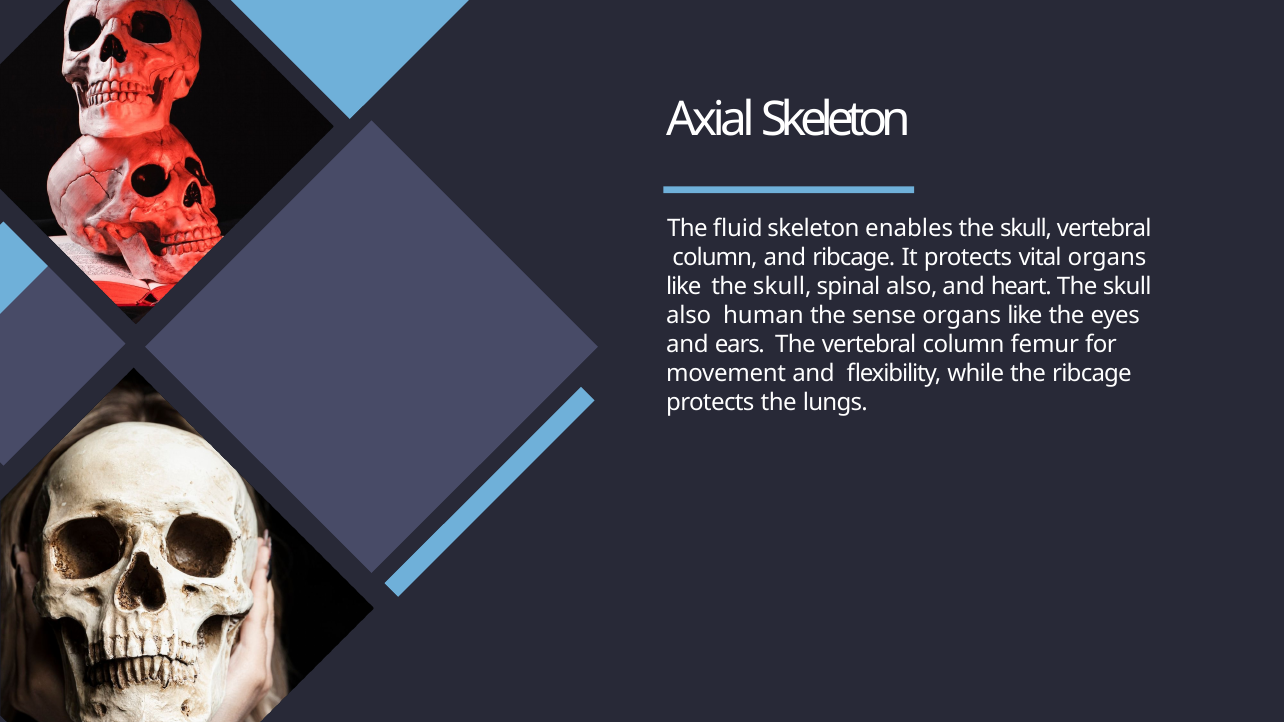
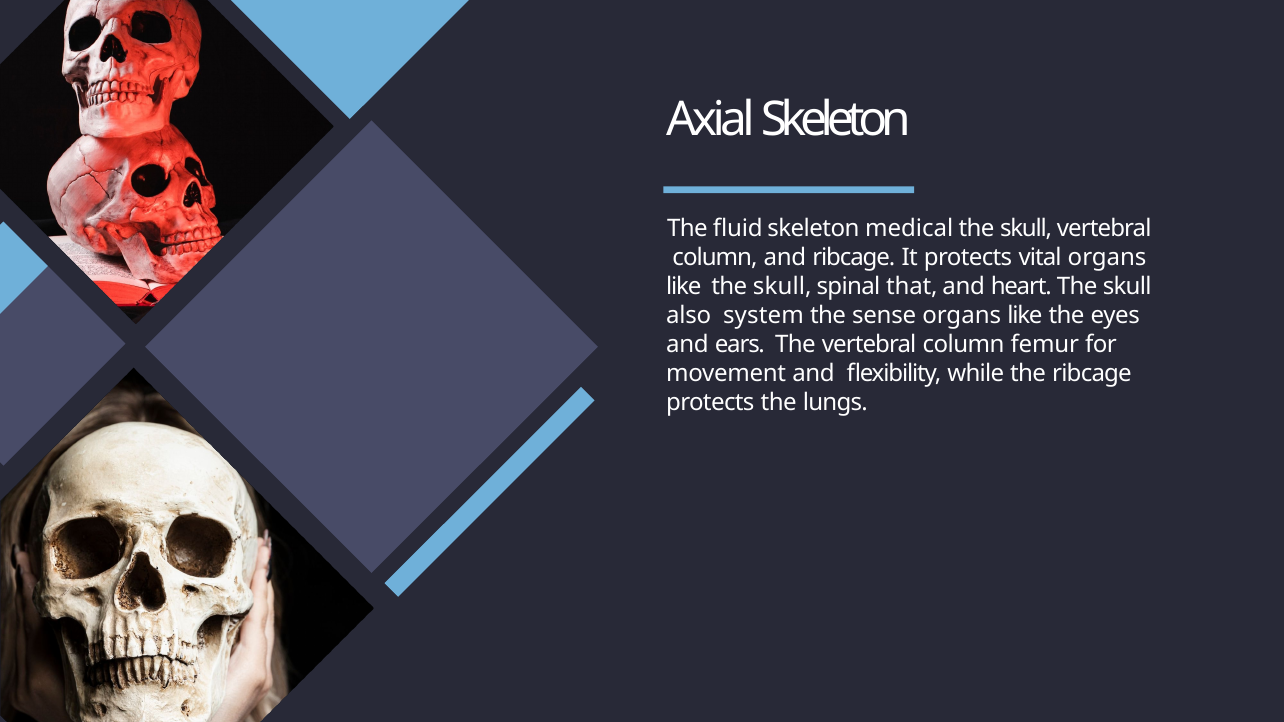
enables: enables -> medical
spinal also: also -> that
human: human -> system
